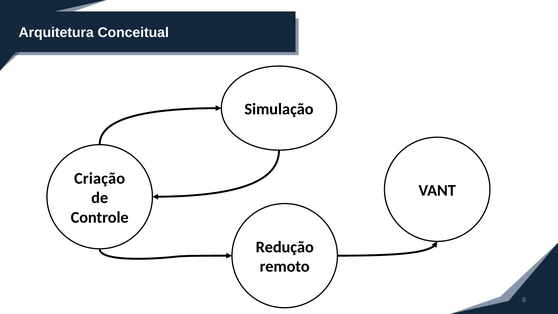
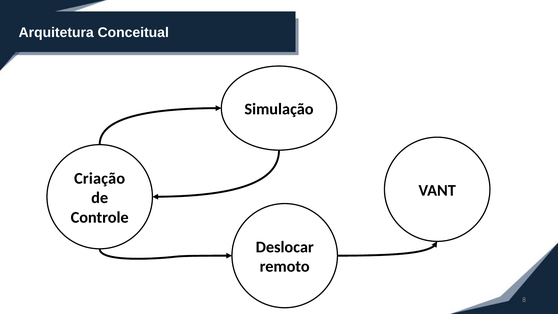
Redução: Redução -> Deslocar
